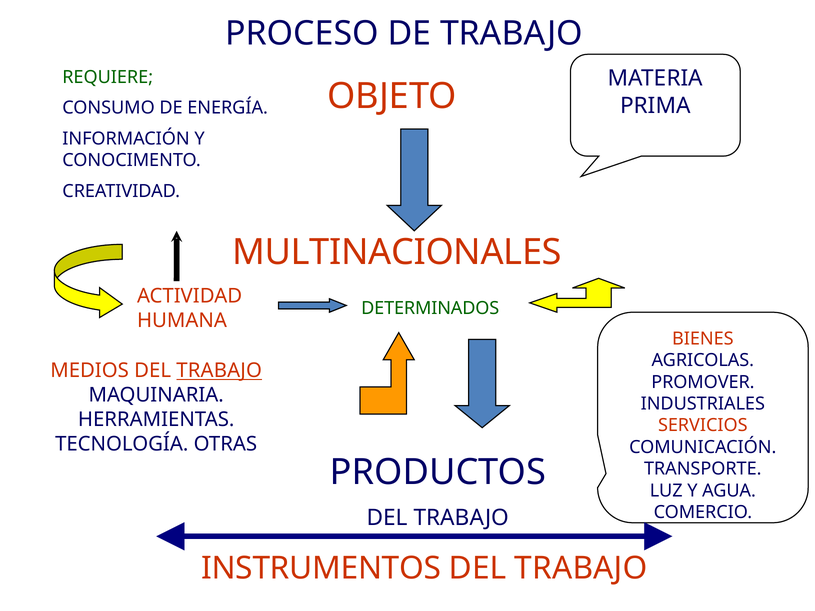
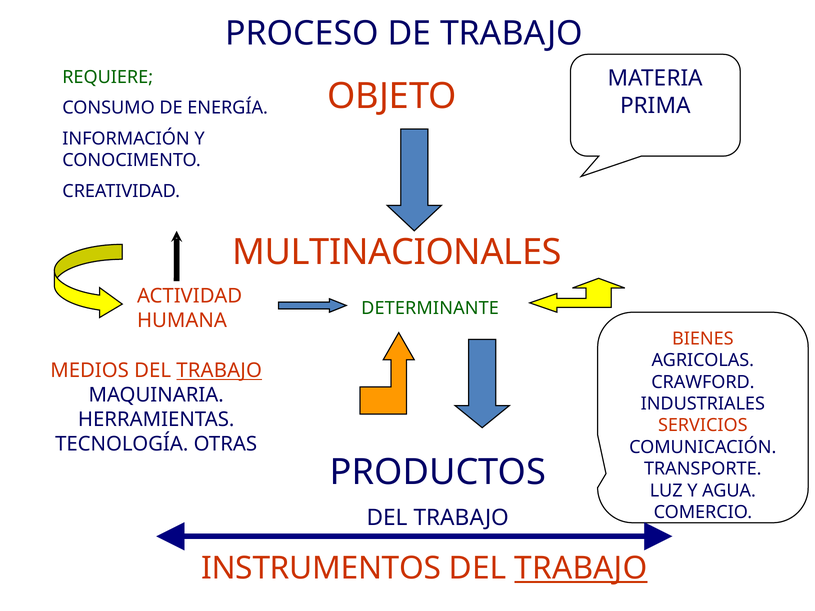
DETERMINADOS: DETERMINADOS -> DETERMINANTE
PROMOVER: PROMOVER -> CRAWFORD
TRABAJO at (581, 569) underline: none -> present
